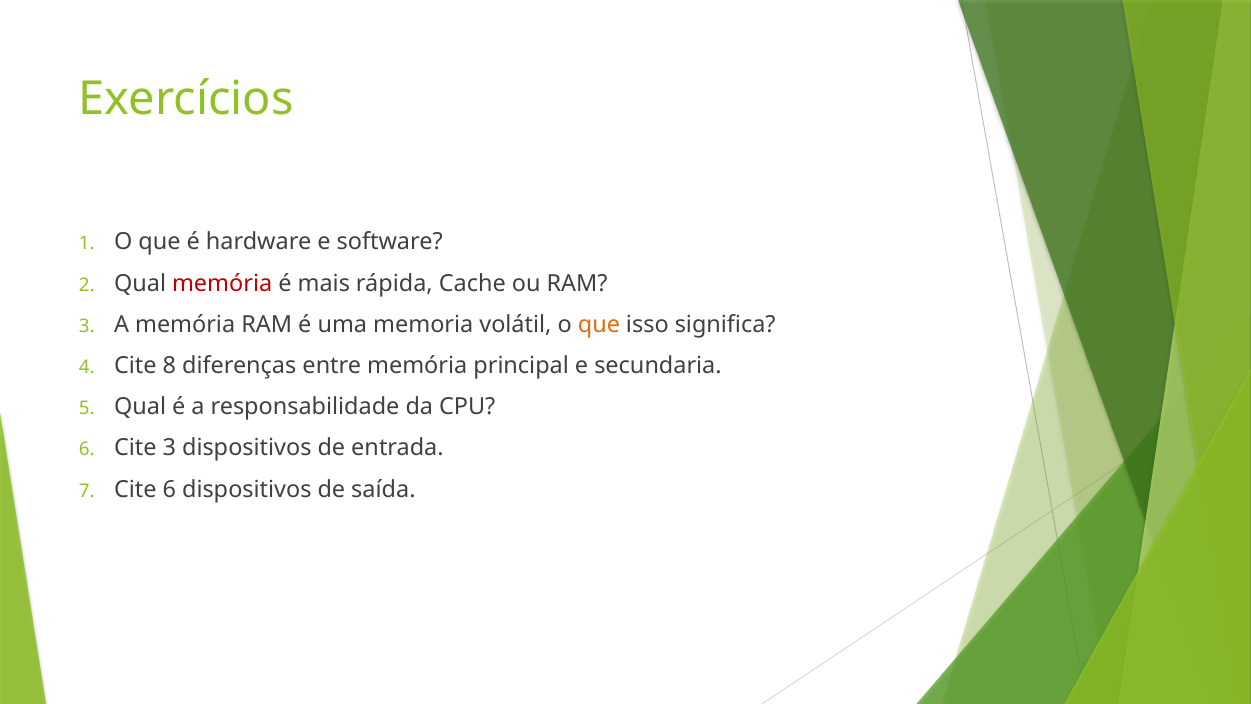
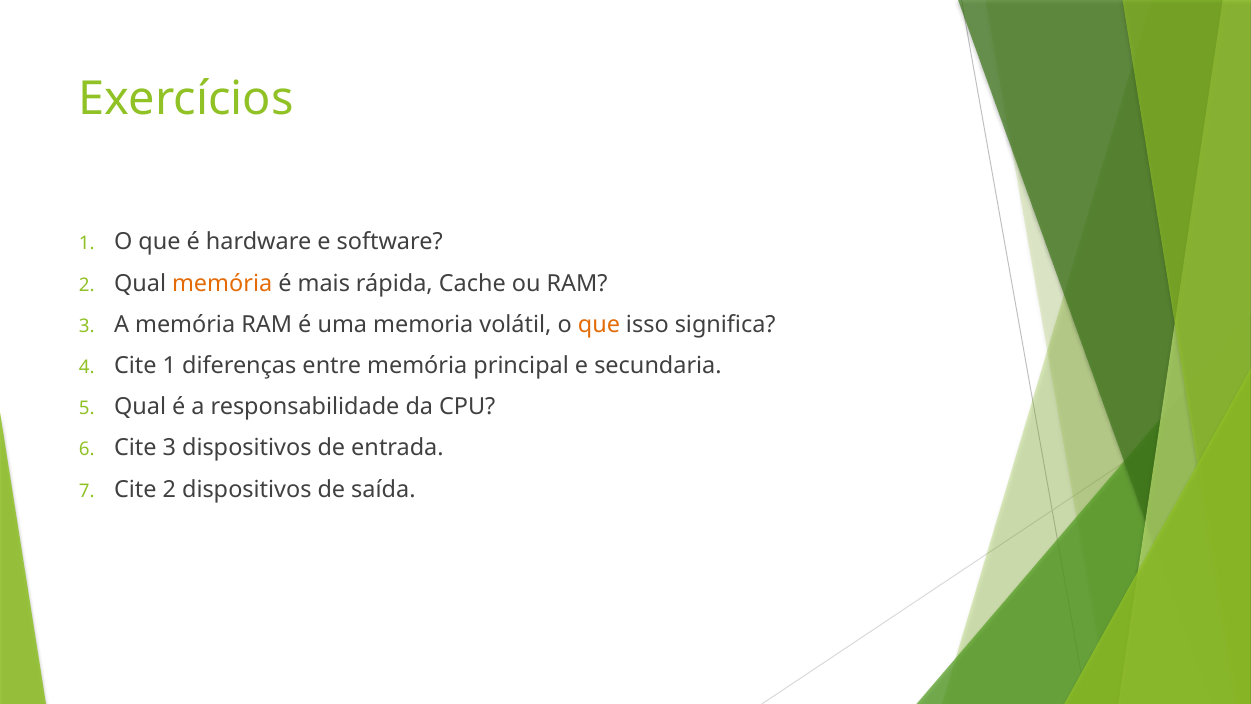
memória at (222, 283) colour: red -> orange
Cite 8: 8 -> 1
Cite 6: 6 -> 2
